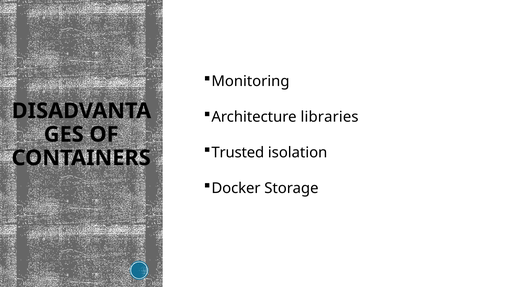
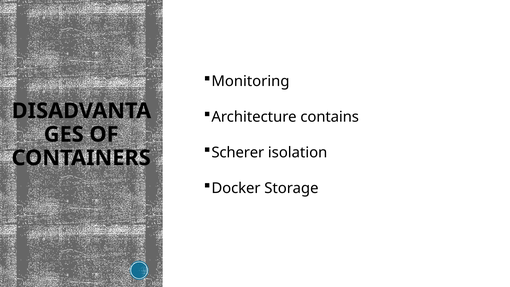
libraries: libraries -> contains
Trusted: Trusted -> Scherer
